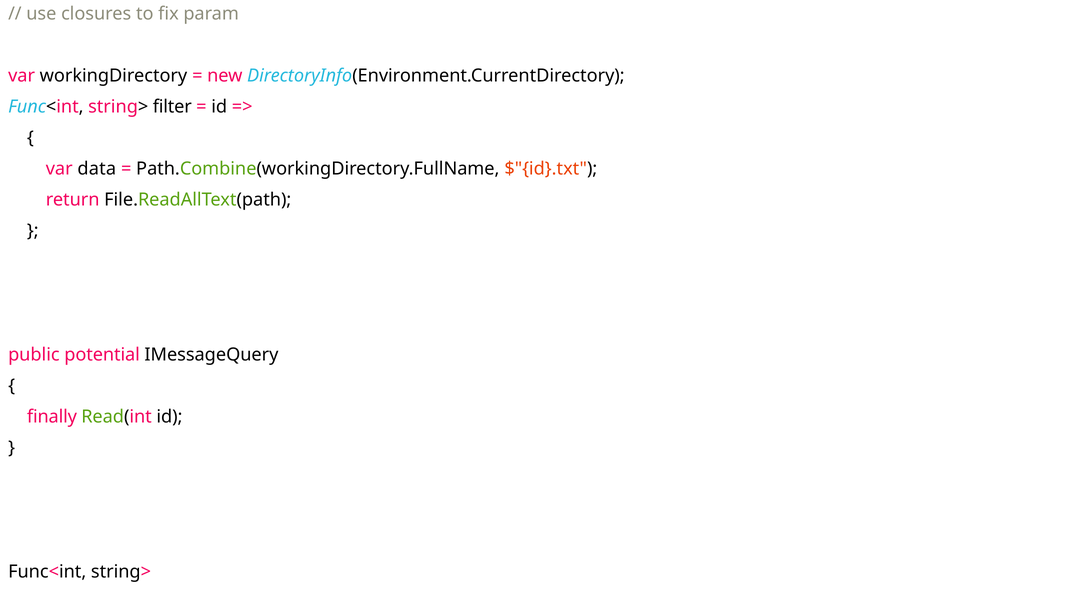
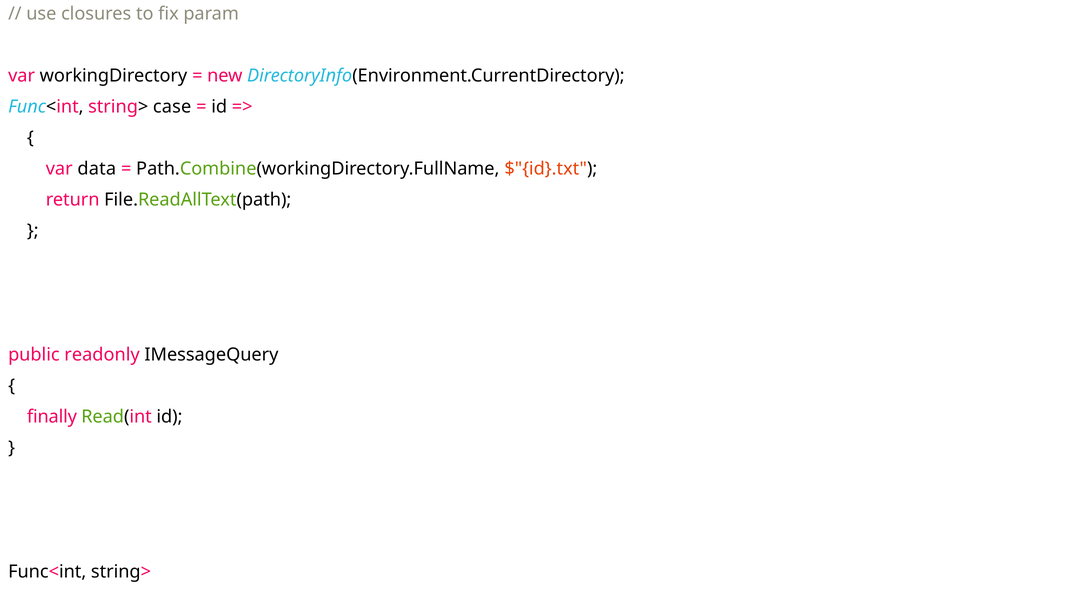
filter: filter -> case
potential: potential -> readonly
